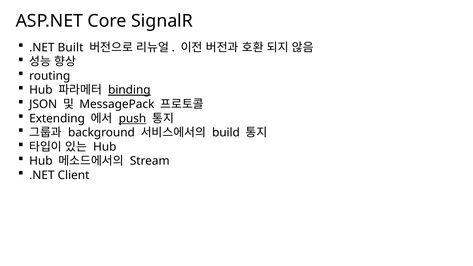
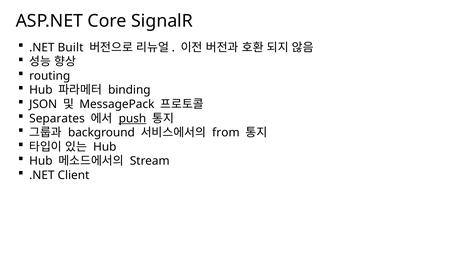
binding underline: present -> none
Extending: Extending -> Separates
build: build -> from
